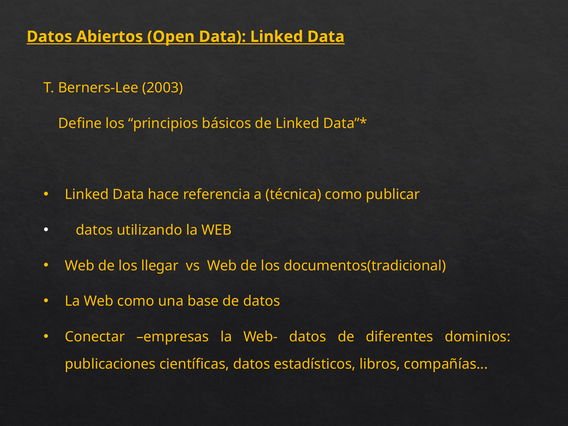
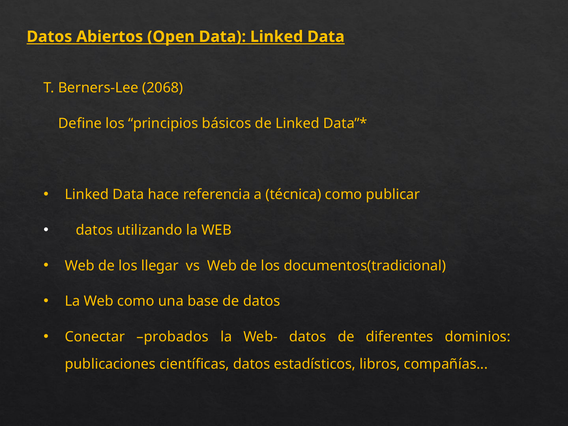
2003: 2003 -> 2068
empresas: empresas -> probados
